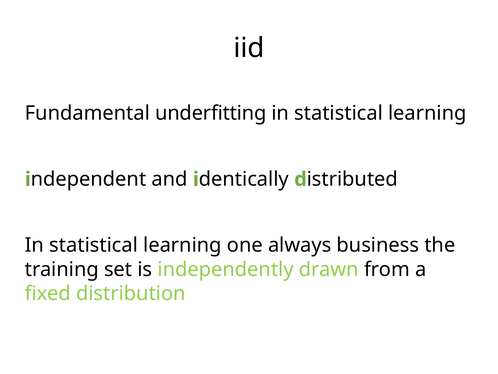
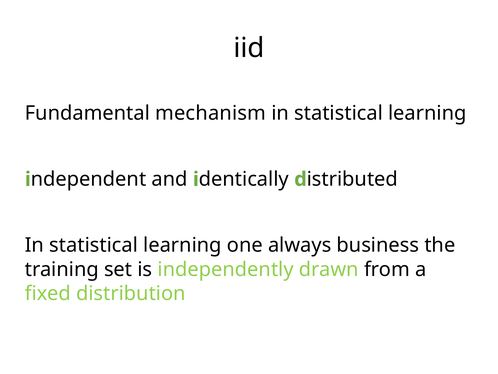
underfitting: underfitting -> mechanism
